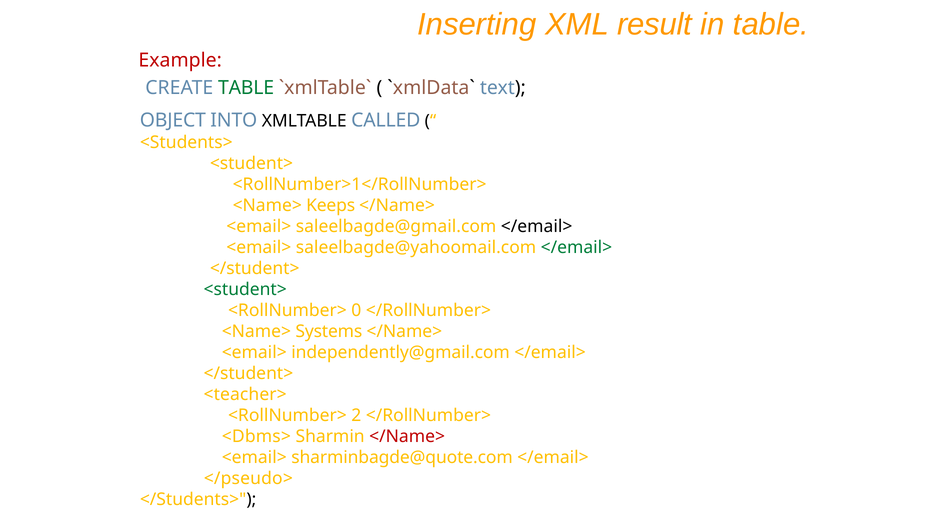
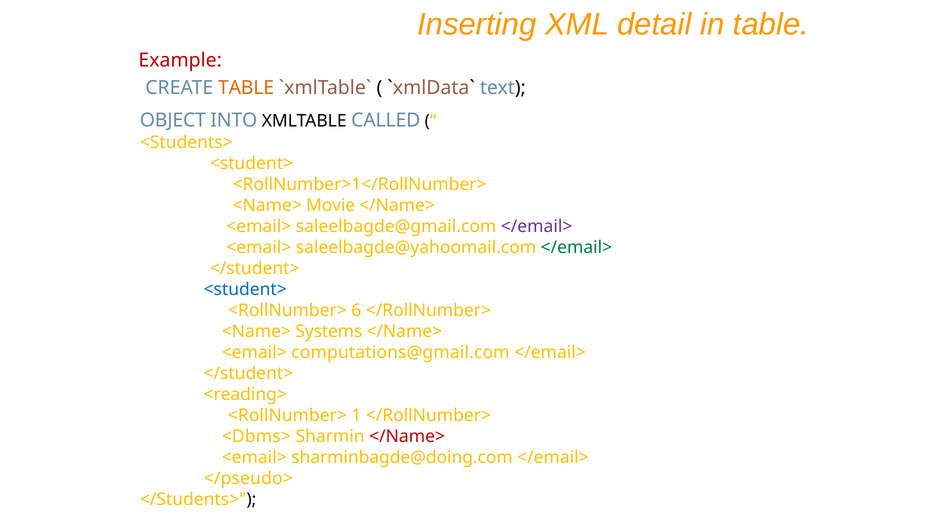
result: result -> detail
TABLE at (246, 88) colour: green -> orange
Keeps: Keeps -> Movie
</email> at (537, 226) colour: black -> purple
<student> at (245, 289) colour: green -> blue
0: 0 -> 6
independently@gmail.com: independently@gmail.com -> computations@gmail.com
<teacher>: <teacher> -> <reading>
2: 2 -> 1
sharminbagde@quote.com: sharminbagde@quote.com -> sharminbagde@doing.com
